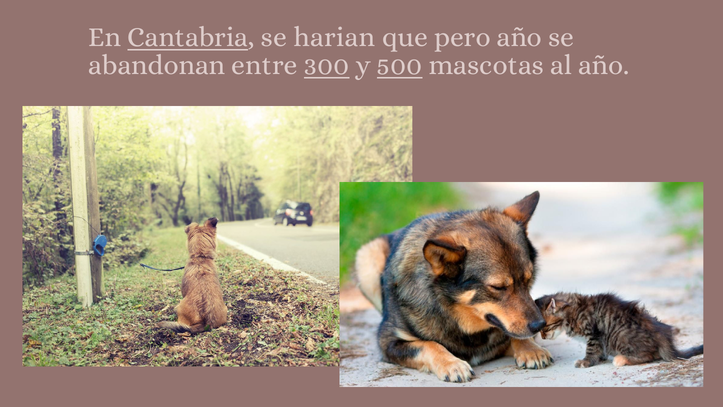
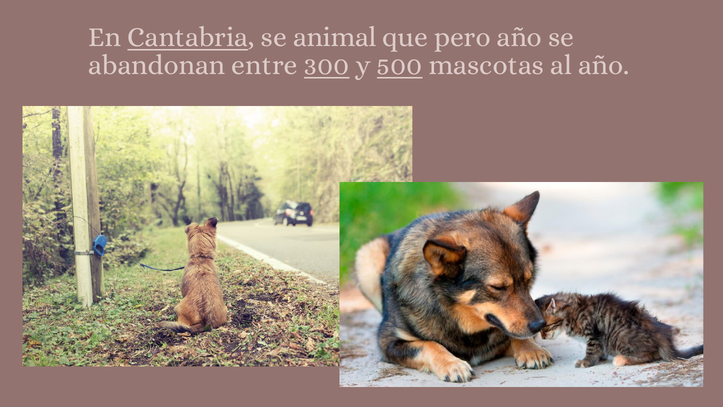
harian: harian -> animal
